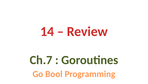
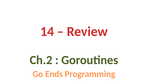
Ch.7: Ch.7 -> Ch.2
Bool: Bool -> Ends
